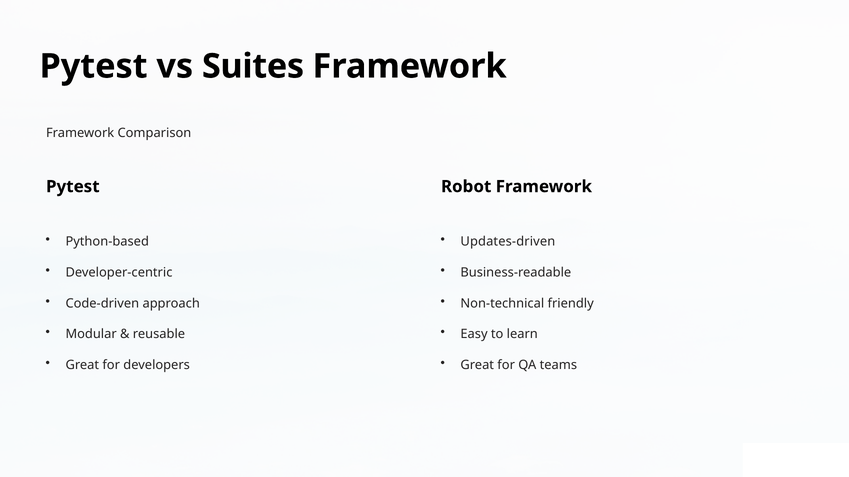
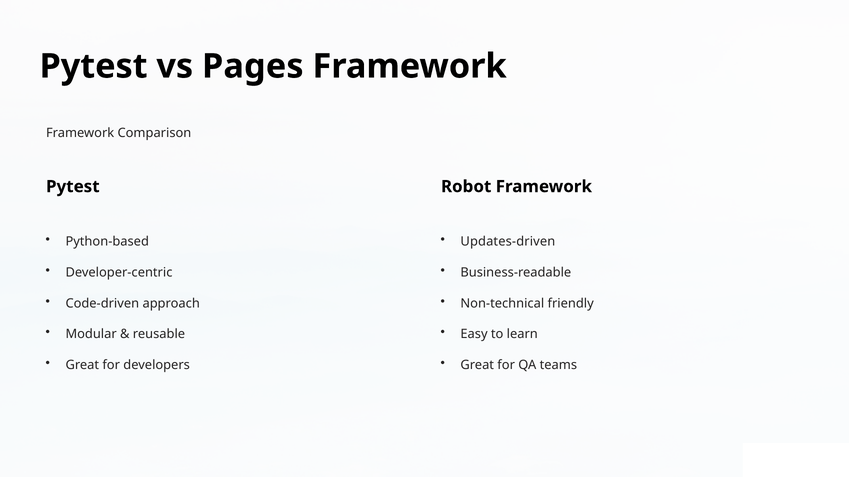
Suites: Suites -> Pages
